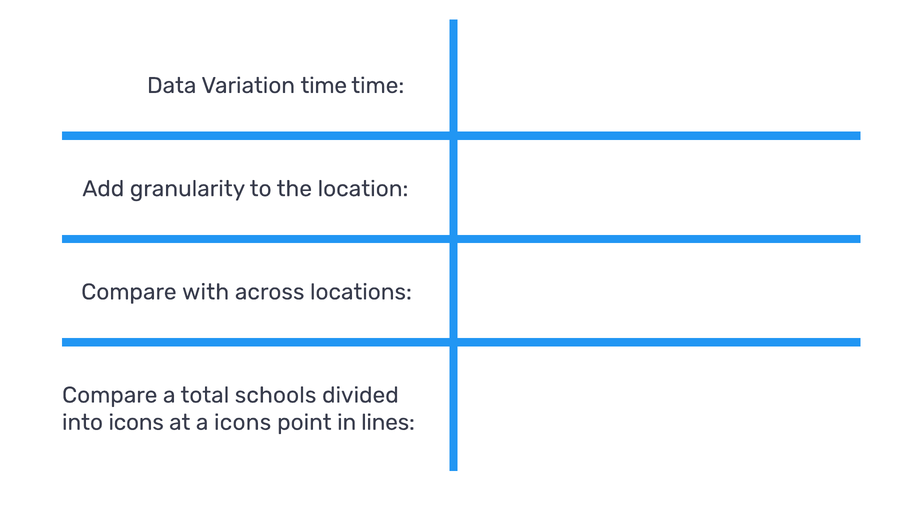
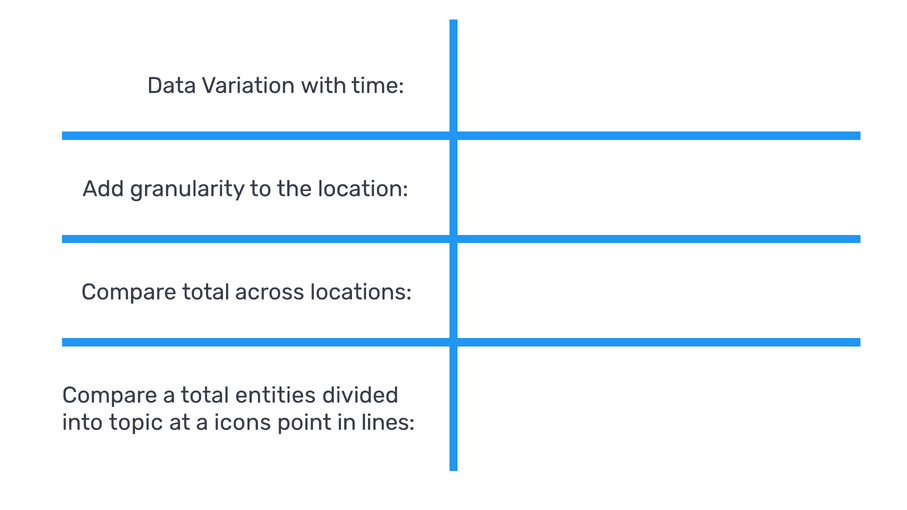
Variation time: time -> with
Compare with: with -> total
schools: schools -> entities
into icons: icons -> topic
